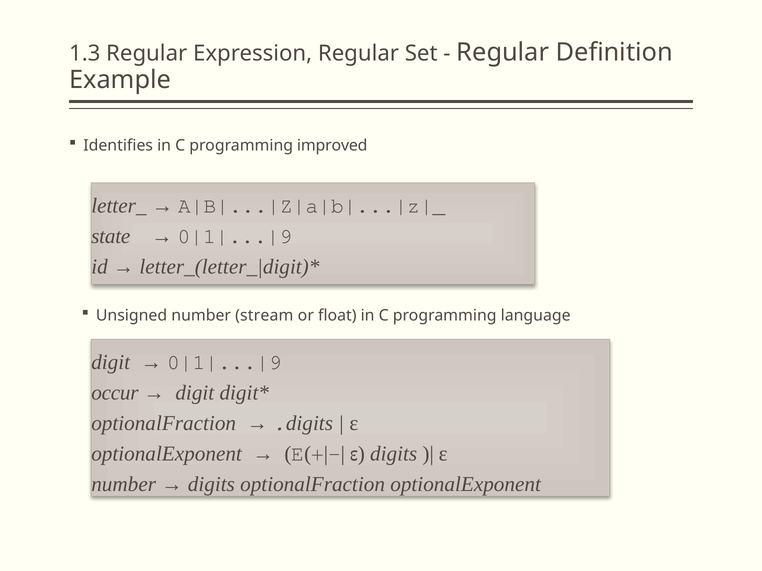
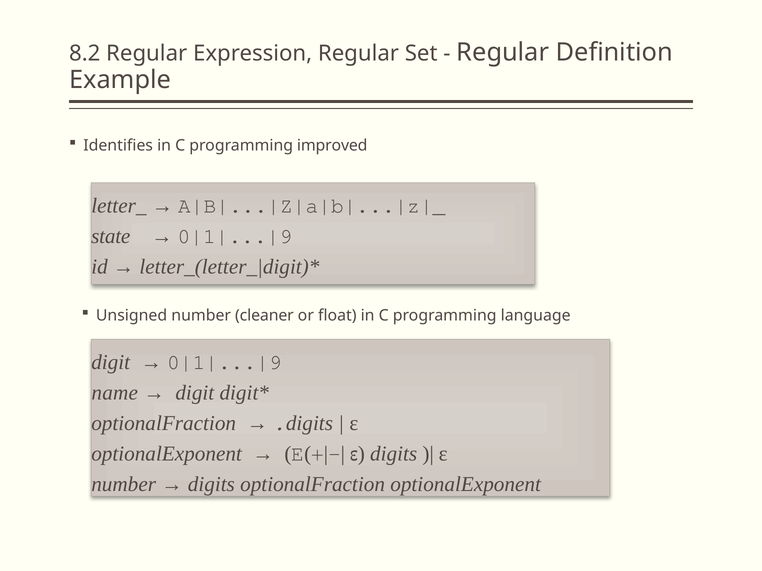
1.3: 1.3 -> 8.2
stream: stream -> cleaner
occur: occur -> name
